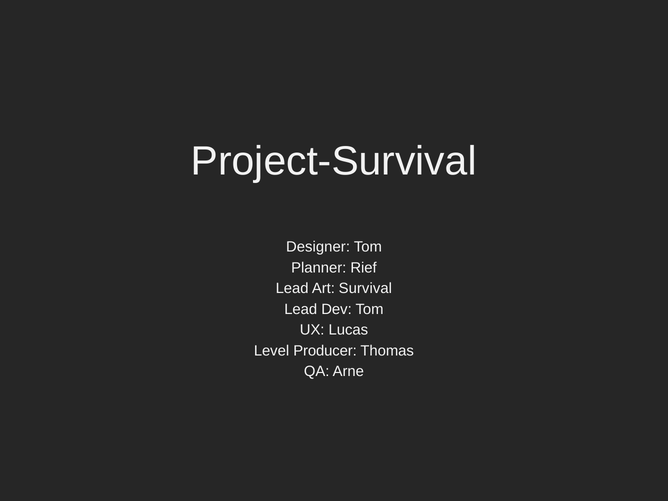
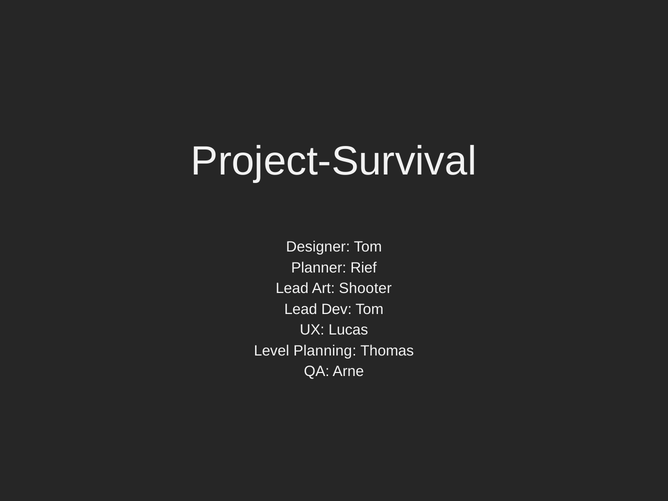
Survival: Survival -> Shooter
Producer: Producer -> Planning
